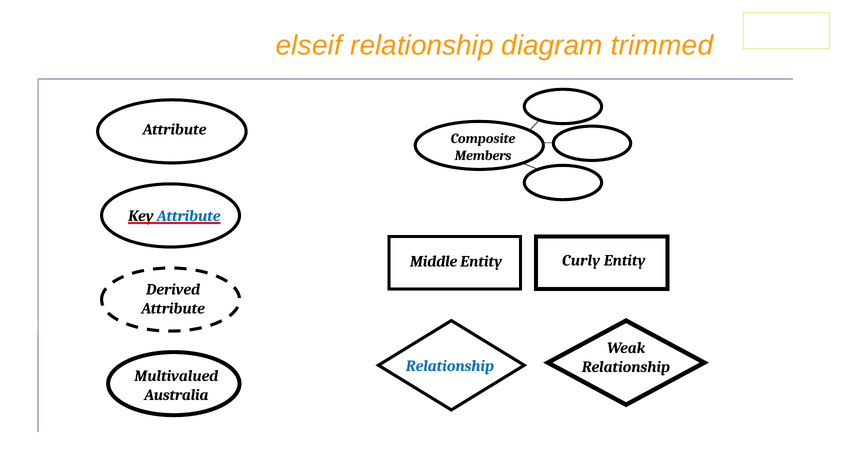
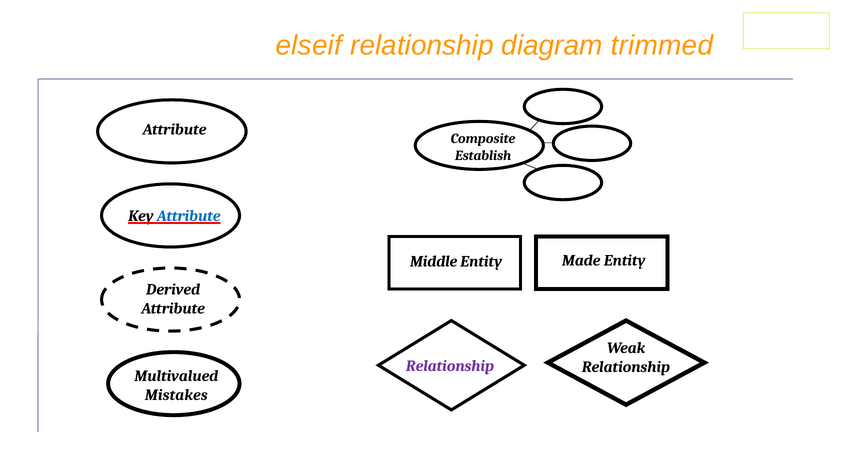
Members: Members -> Establish
Curly: Curly -> Made
Relationship at (450, 366) colour: blue -> purple
Australia: Australia -> Mistakes
